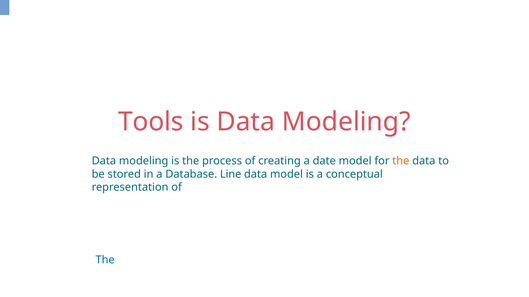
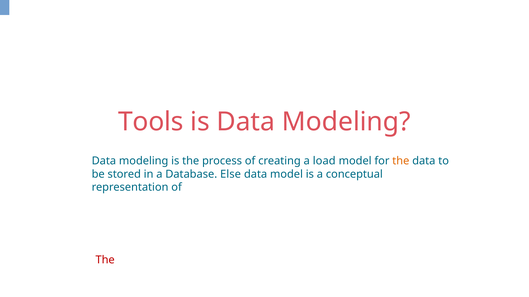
date: date -> load
Line: Line -> Else
The at (105, 260) colour: blue -> red
